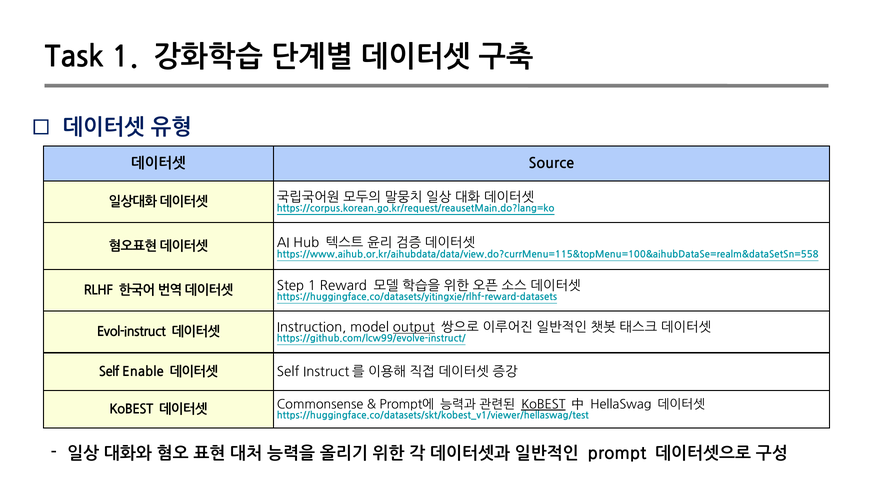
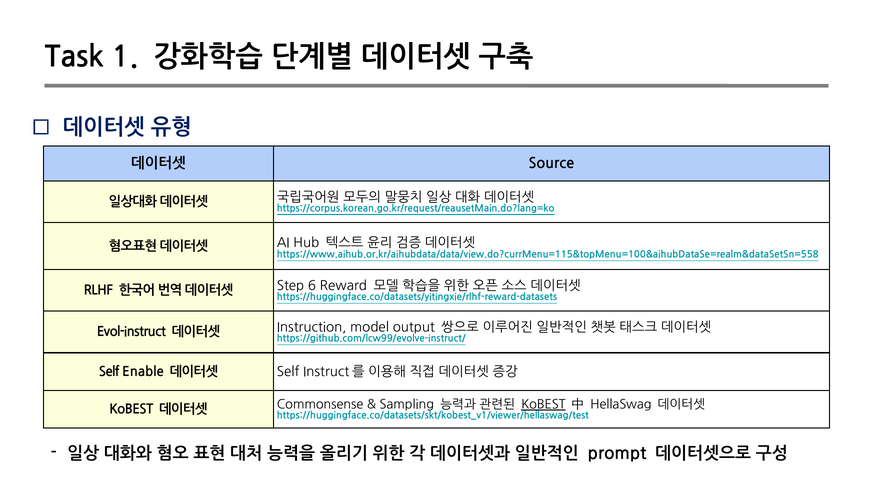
Step 1: 1 -> 6
output underline: present -> none
Prompt에: Prompt에 -> Sampling
